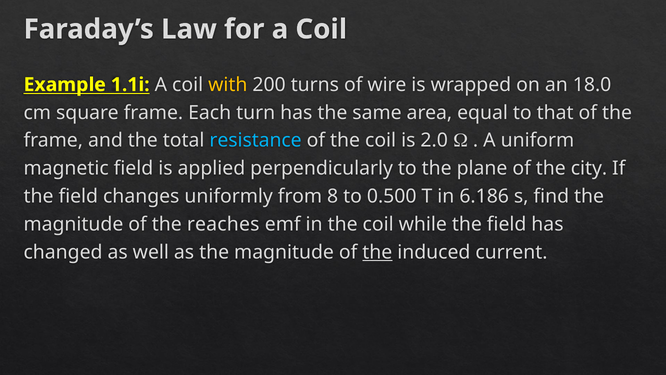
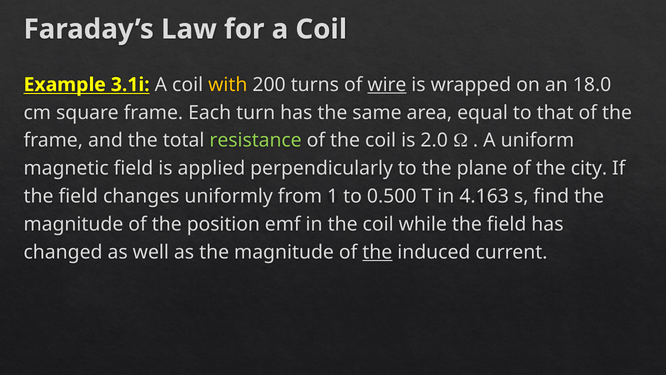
1.1i: 1.1i -> 3.1i
wire underline: none -> present
resistance colour: light blue -> light green
8: 8 -> 1
6.186: 6.186 -> 4.163
reaches: reaches -> position
